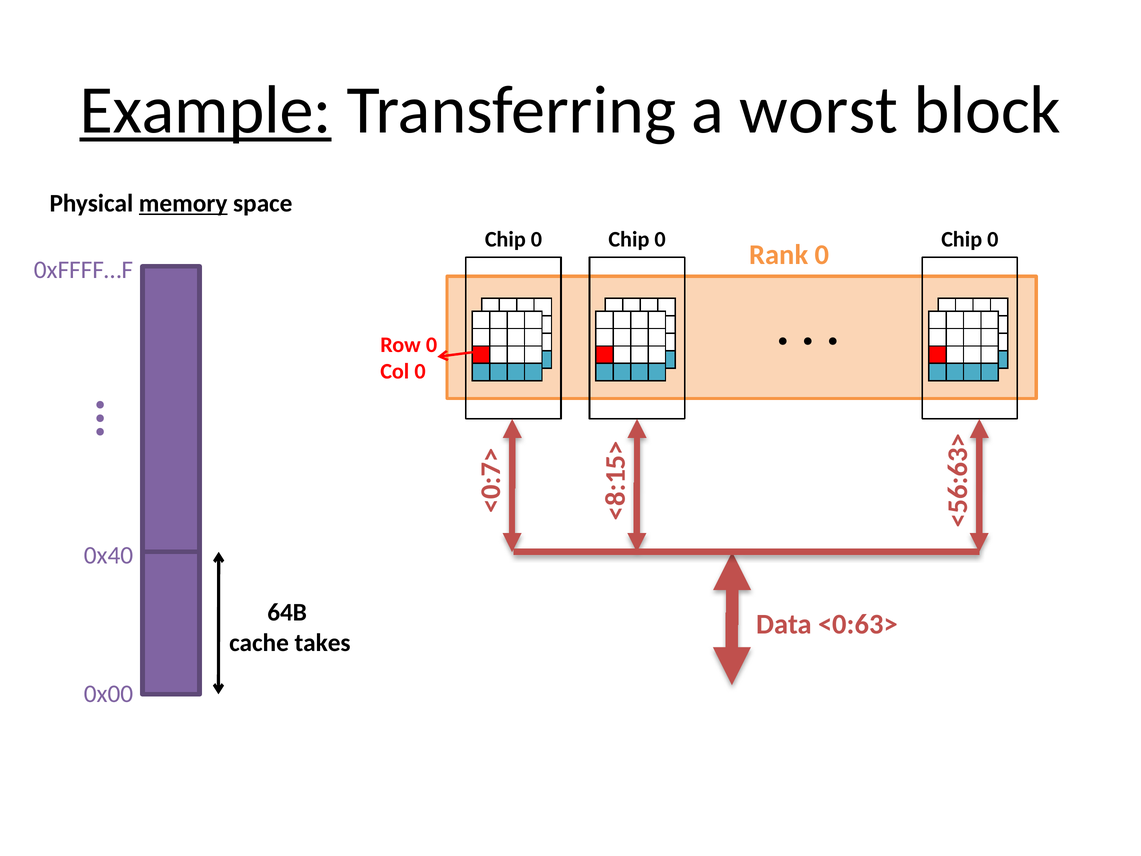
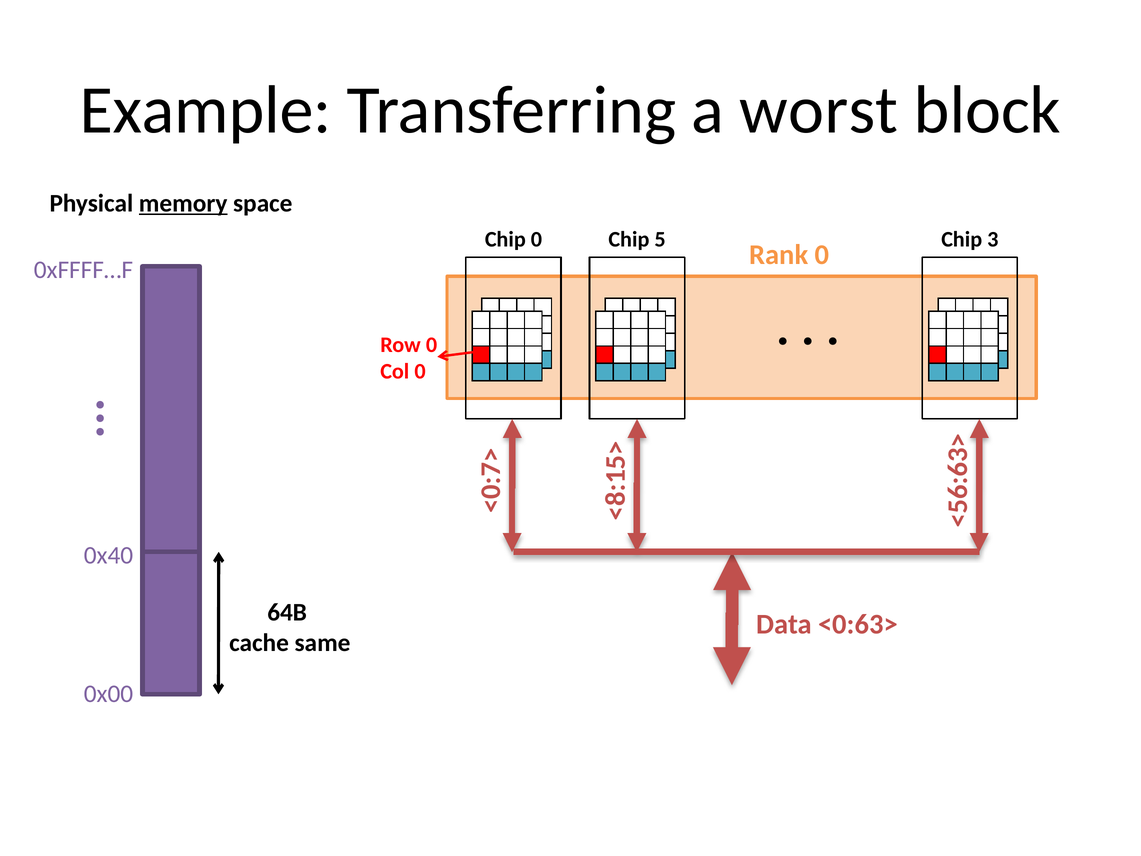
Example underline: present -> none
0 at (660, 239): 0 -> 5
0 at (993, 240): 0 -> 3
takes: takes -> same
